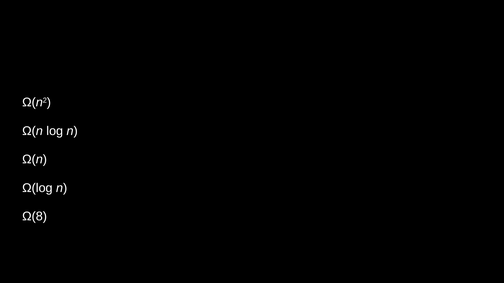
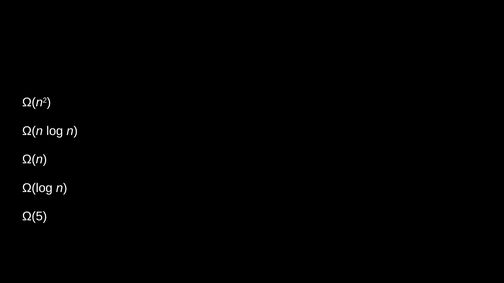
Ω(8: Ω(8 -> Ω(5
